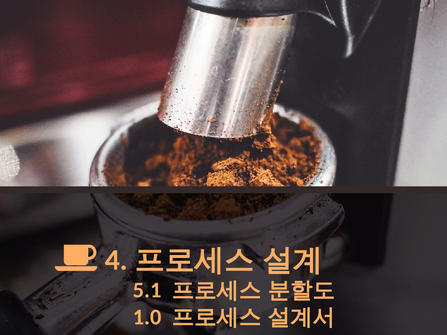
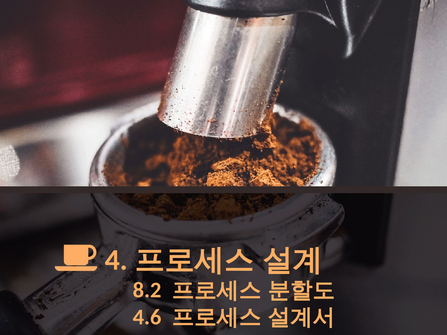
5.1: 5.1 -> 8.2
1.0: 1.0 -> 4.6
